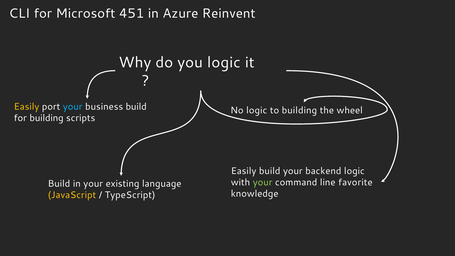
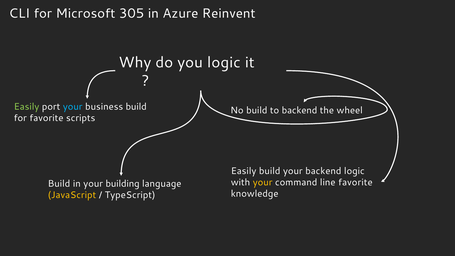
451: 451 -> 305
Easily at (27, 107) colour: yellow -> light green
No logic: logic -> build
to building: building -> backend
for building: building -> favorite
your at (263, 182) colour: light green -> yellow
existing: existing -> building
